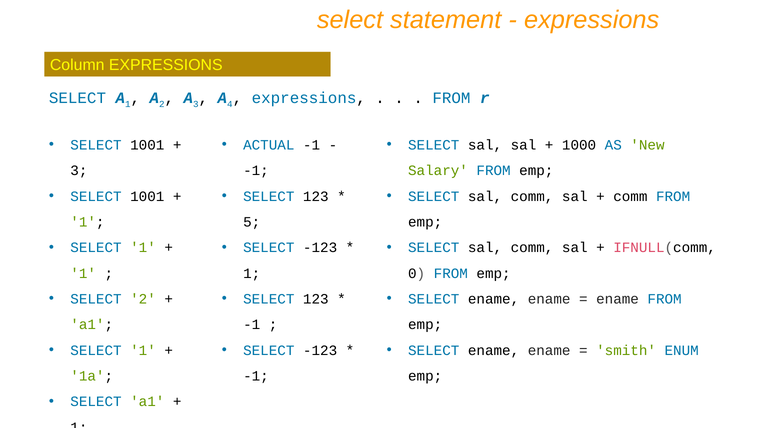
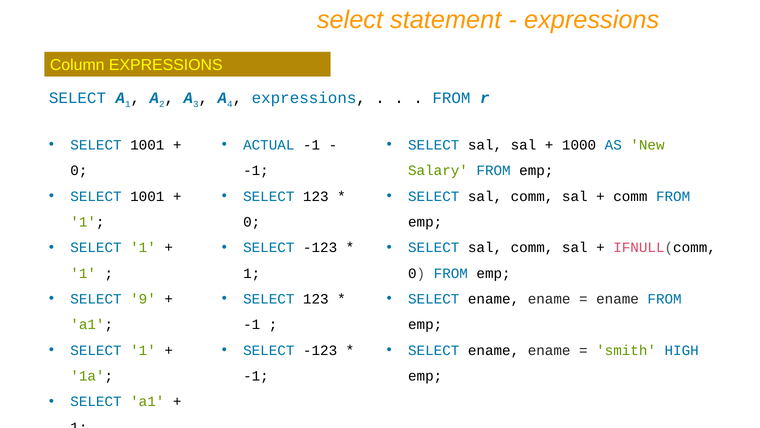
3 at (79, 170): 3 -> 0
5 at (252, 222): 5 -> 0
SELECT 2: 2 -> 9
ENUM: ENUM -> HIGH
